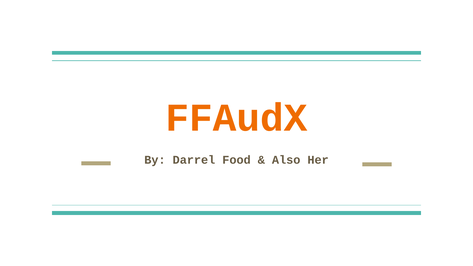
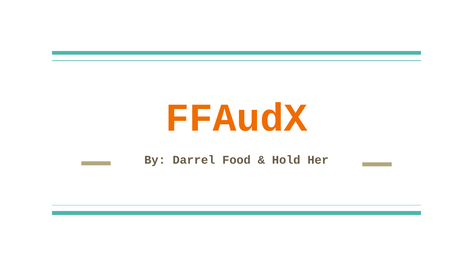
Also: Also -> Hold
